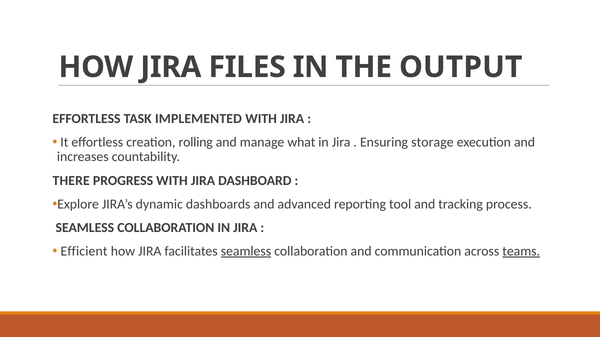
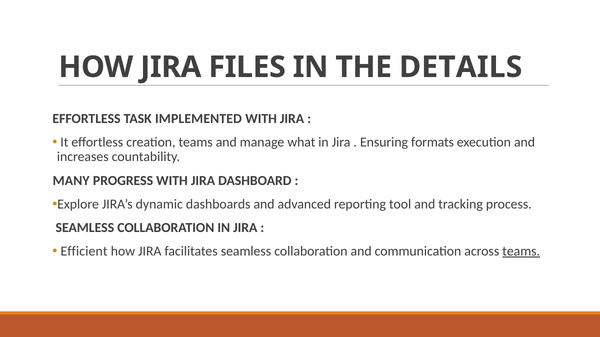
OUTPUT: OUTPUT -> DETAILS
creation rolling: rolling -> teams
storage: storage -> formats
THERE: THERE -> MANY
seamless at (246, 252) underline: present -> none
